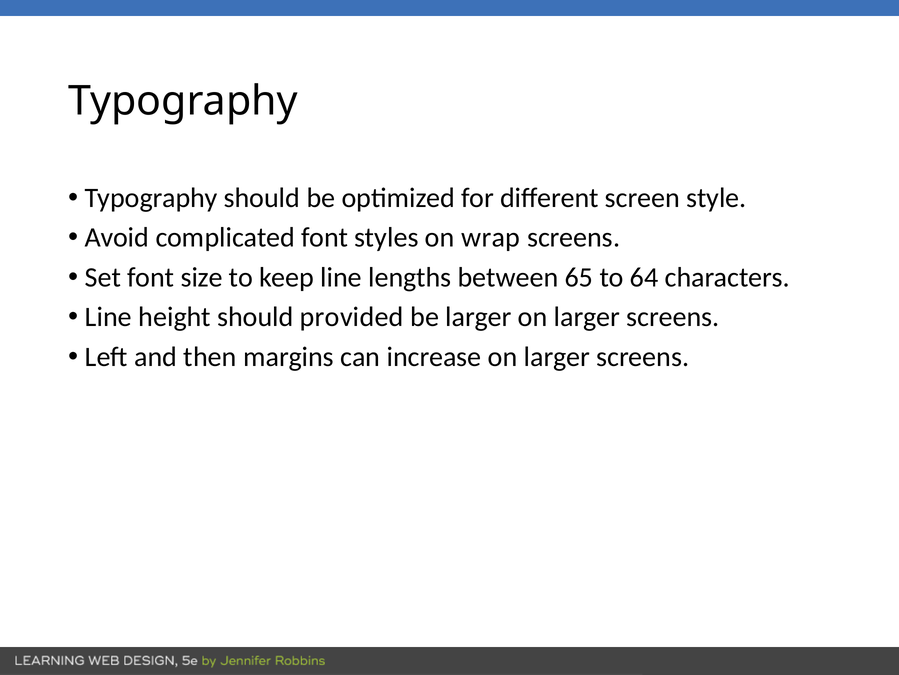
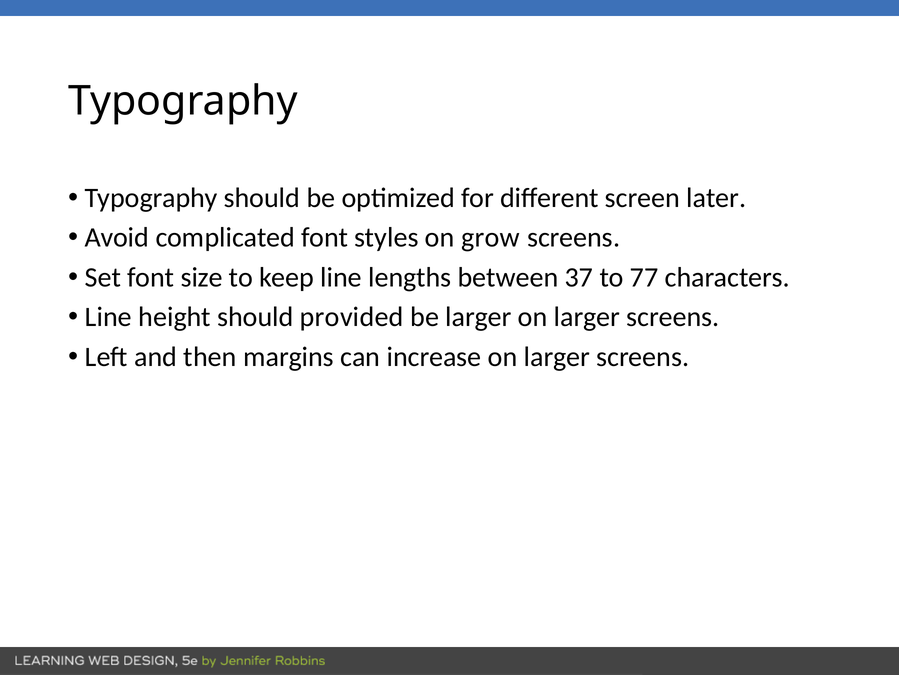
style: style -> later
wrap: wrap -> grow
65: 65 -> 37
64: 64 -> 77
